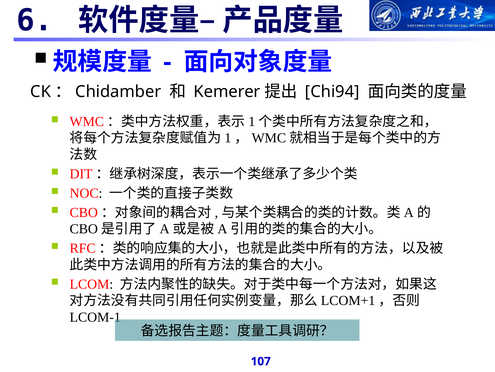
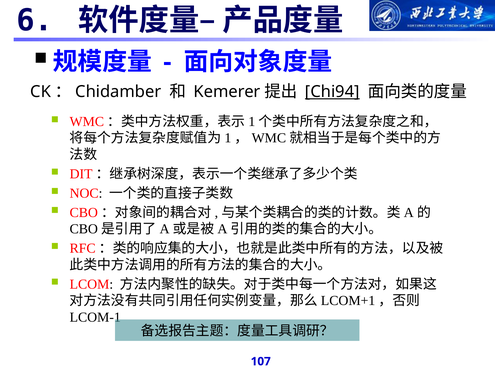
Chi94 underline: none -> present
